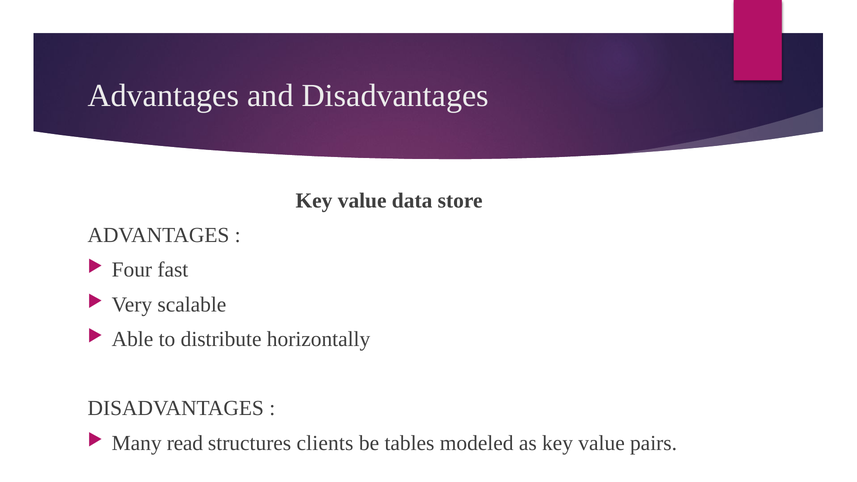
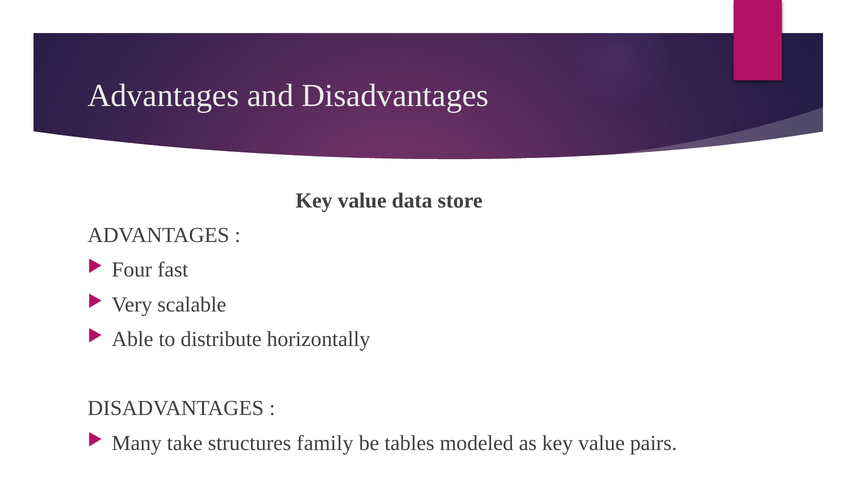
read: read -> take
clients: clients -> family
